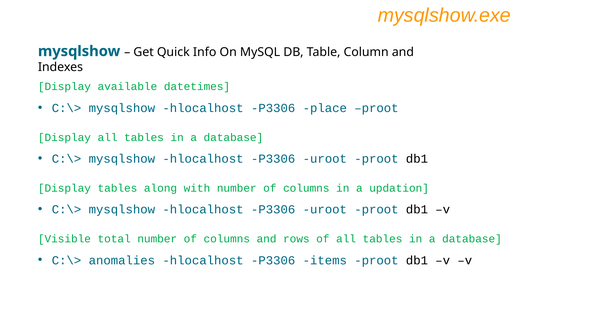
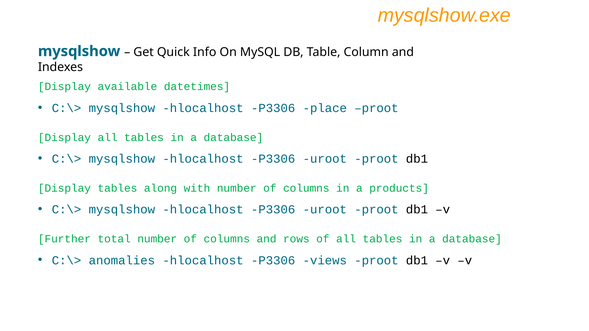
updation: updation -> products
Visible: Visible -> Further
items: items -> views
